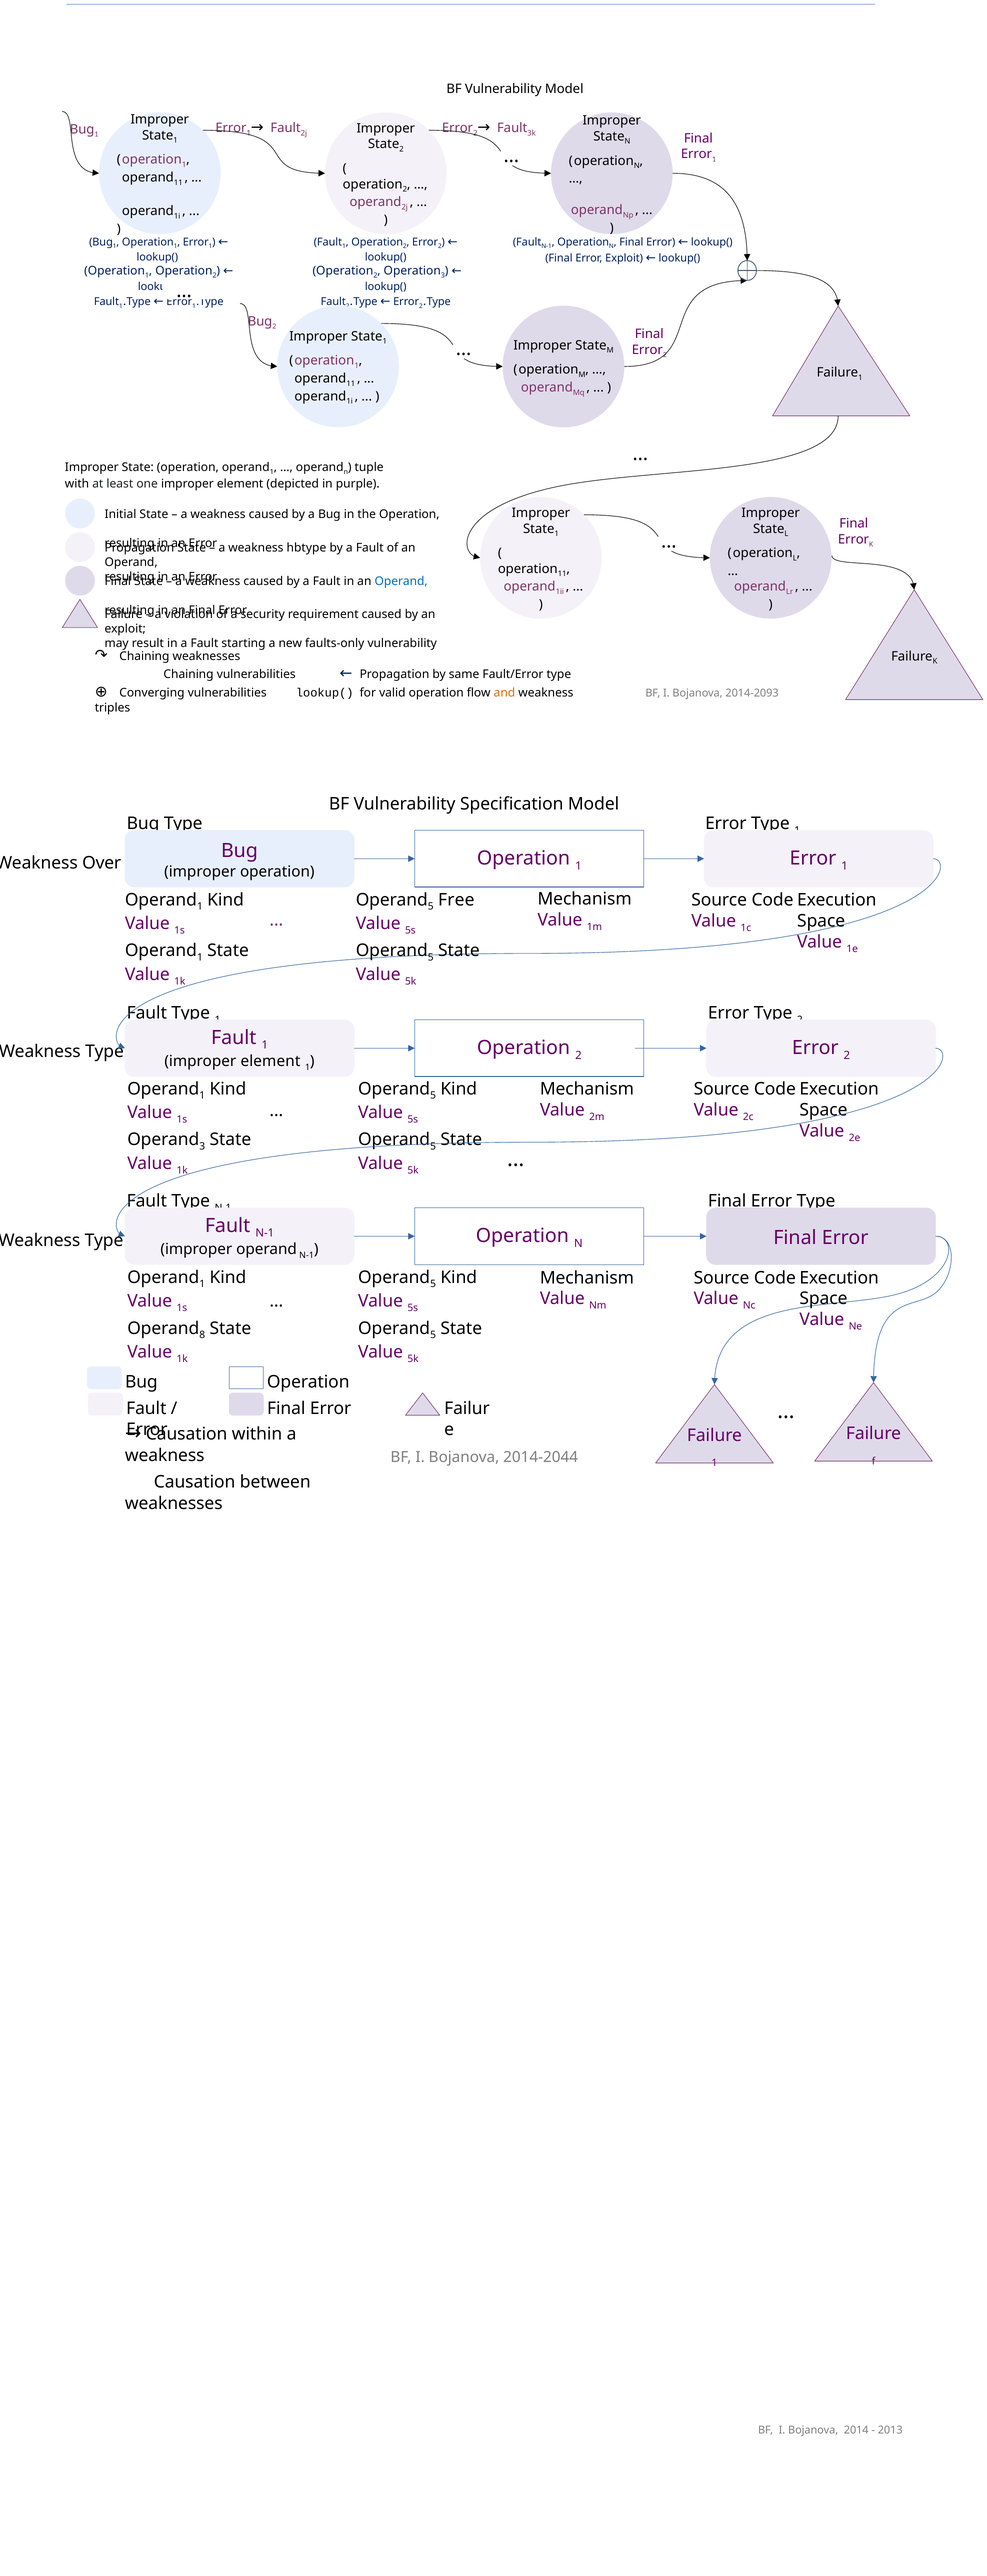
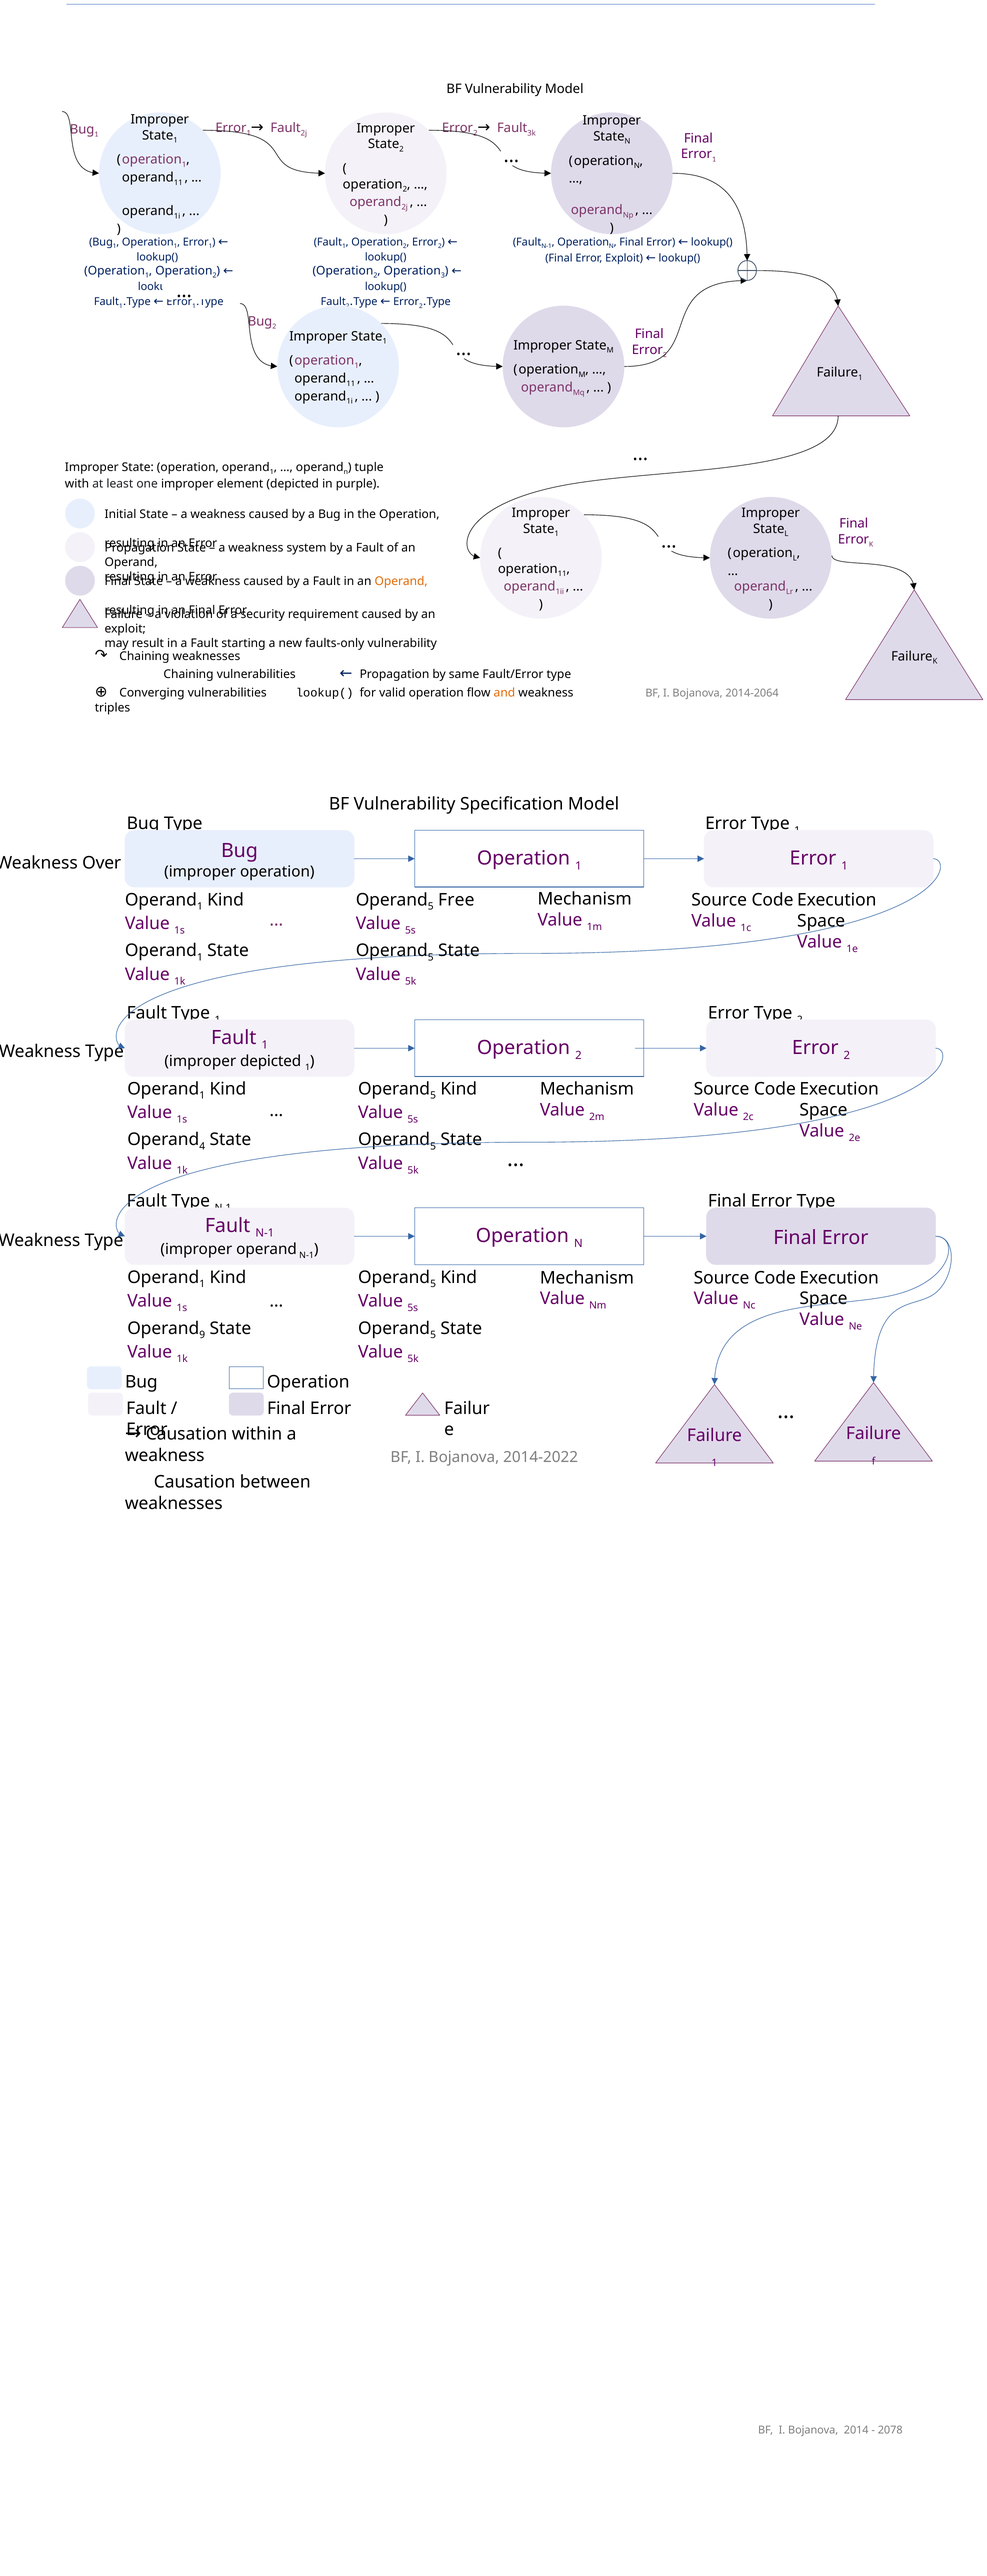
hbtype: hbtype -> system
Operand at (401, 581) colour: blue -> orange
2014-2093: 2014-2093 -> 2014-2064
element at (270, 1061): element -> depicted
Operand 3: 3 -> 4
8: 8 -> 9
2014-2044: 2014-2044 -> 2014-2022
2013: 2013 -> 2078
